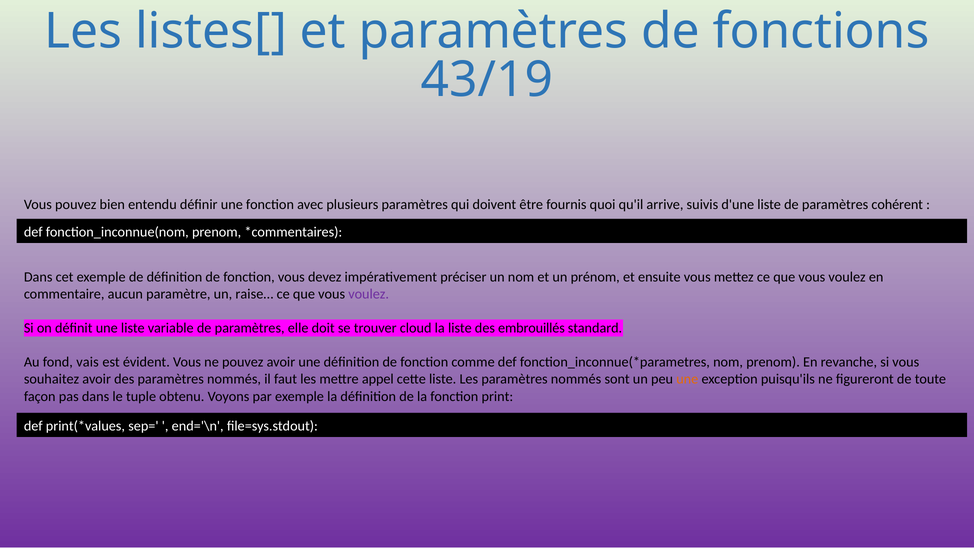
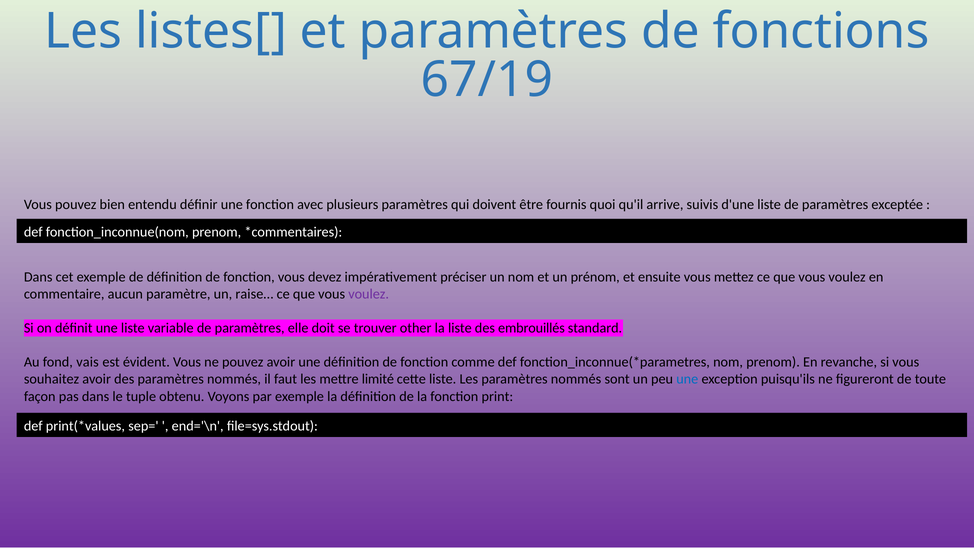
43/19: 43/19 -> 67/19
cohérent: cohérent -> exceptée
cloud: cloud -> other
appel: appel -> limité
une at (687, 379) colour: orange -> blue
